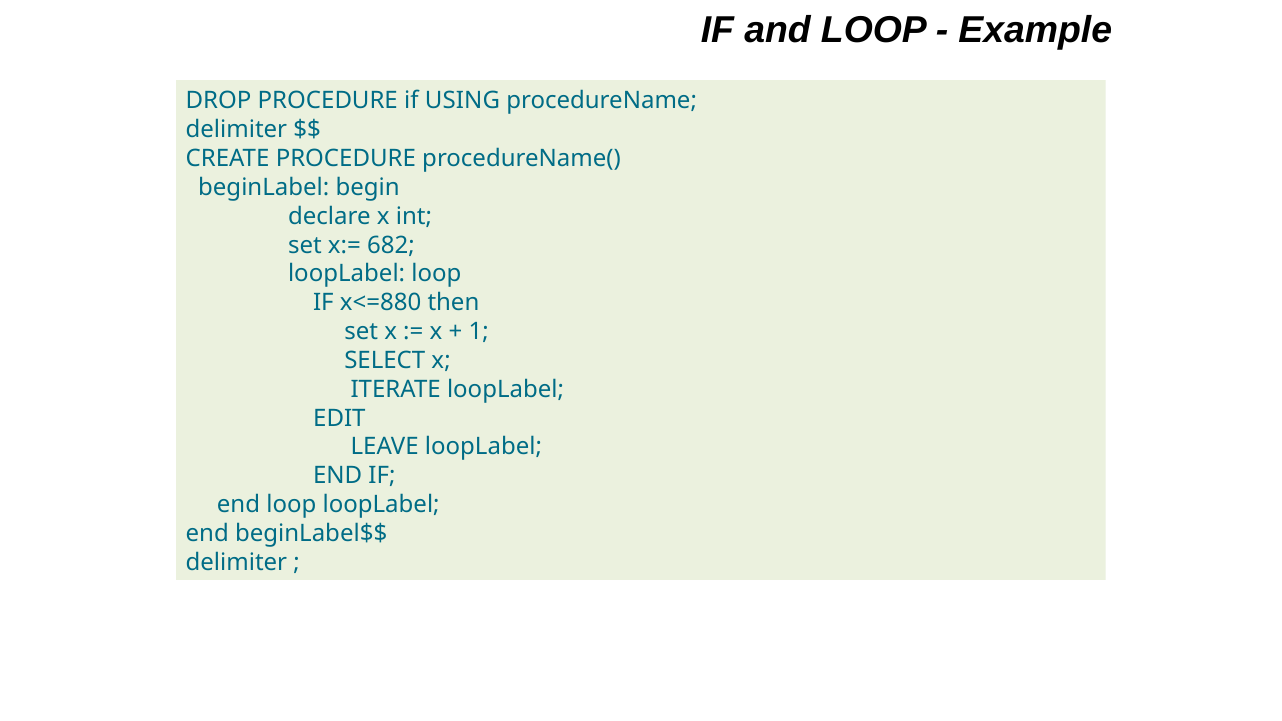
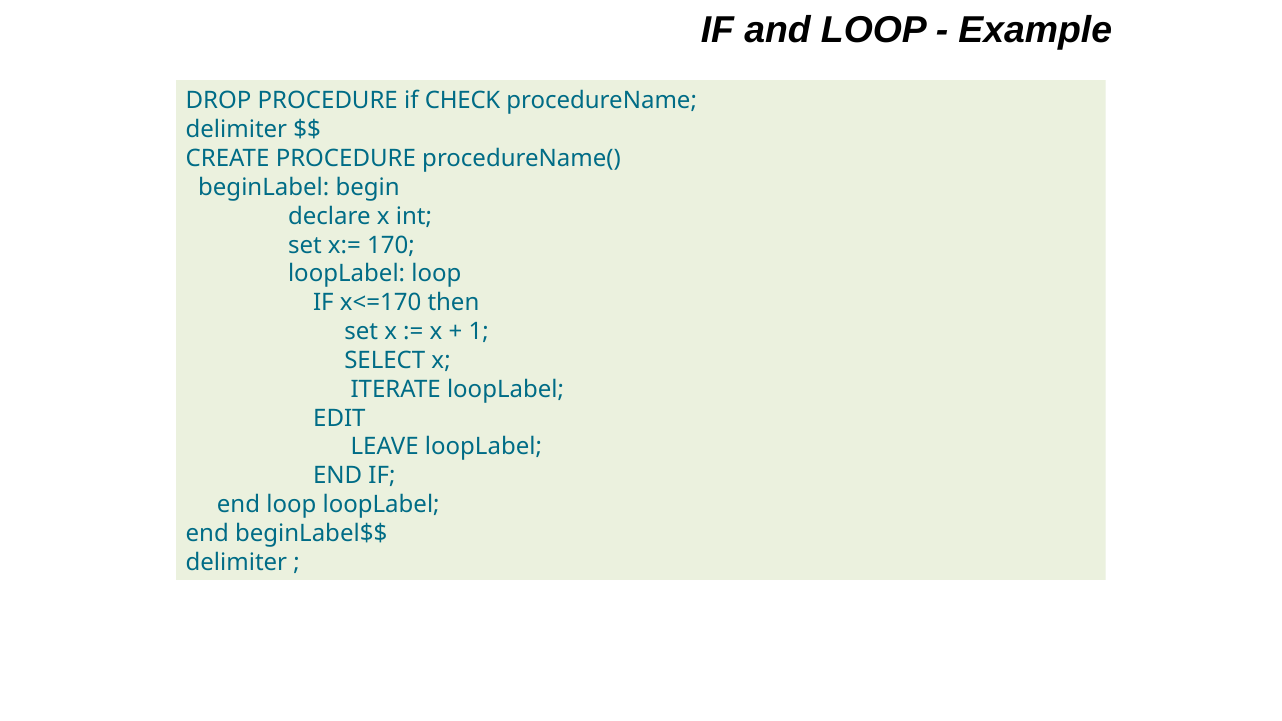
USING: USING -> CHECK
682: 682 -> 170
x<=880: x<=880 -> x<=170
